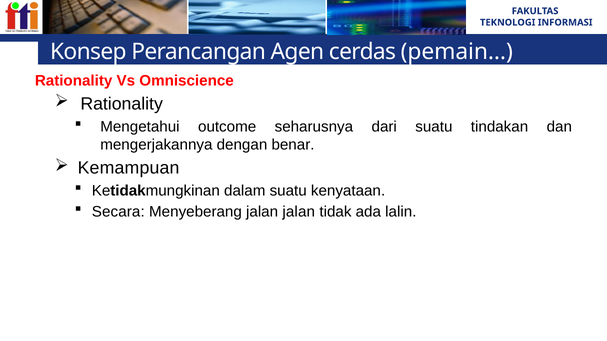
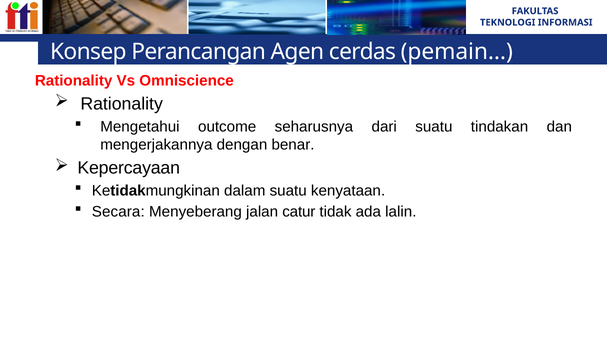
Kemampuan: Kemampuan -> Kepercayaan
jalan jalan: jalan -> catur
